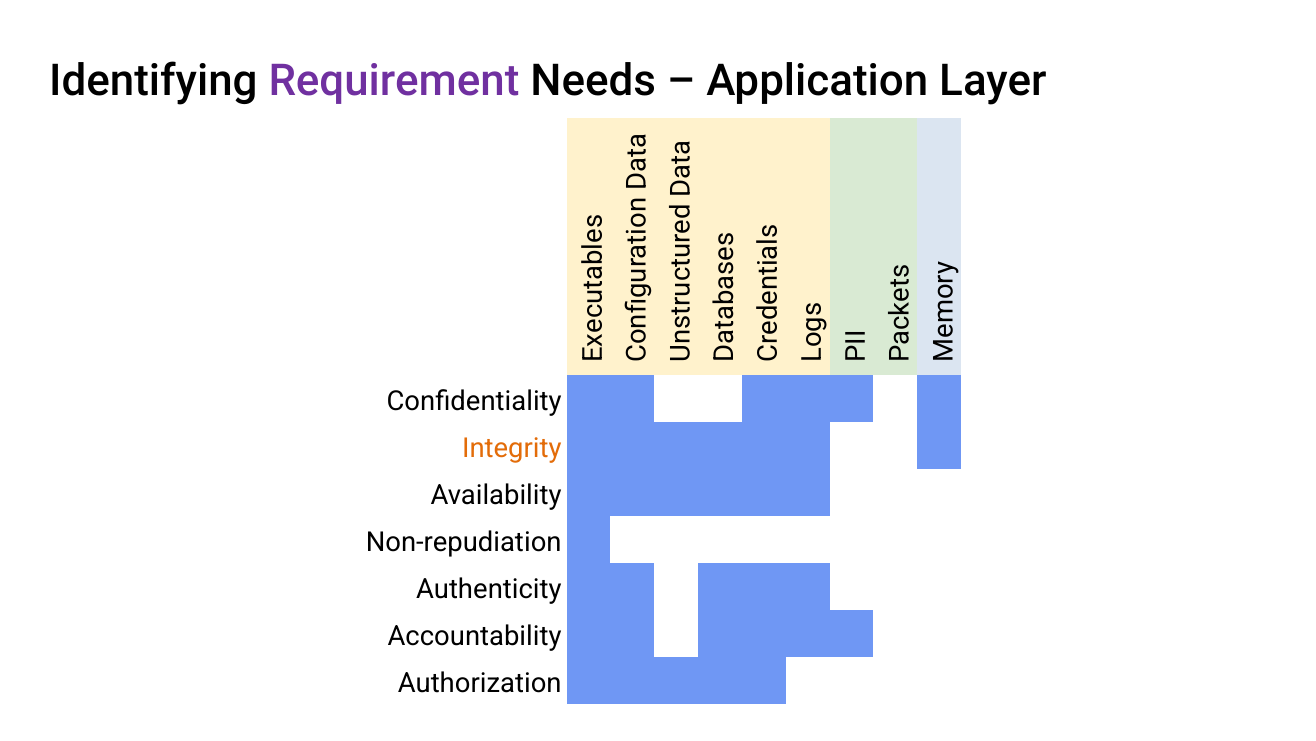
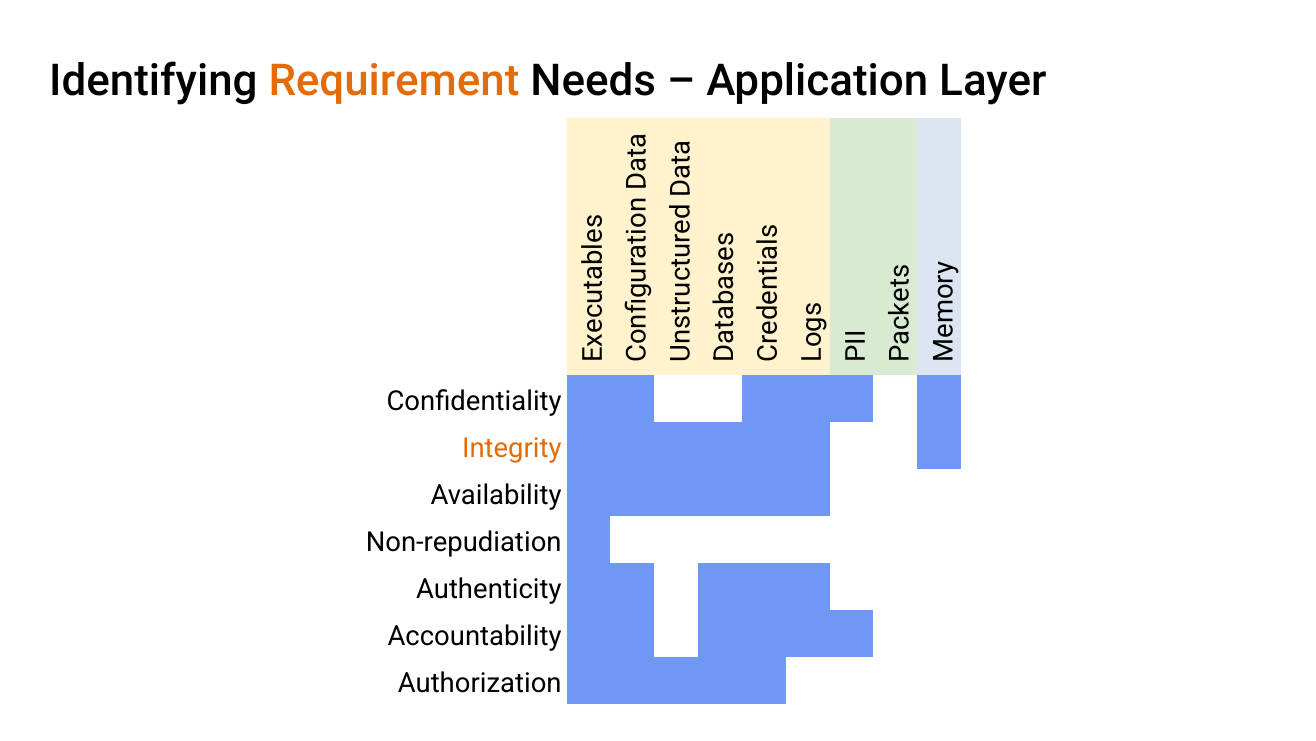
Requirement colour: purple -> orange
